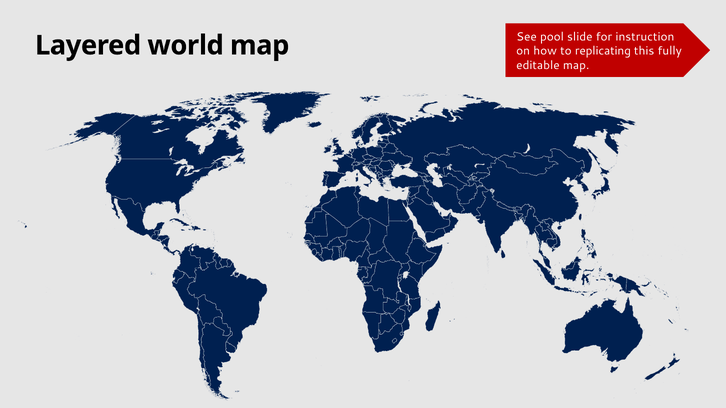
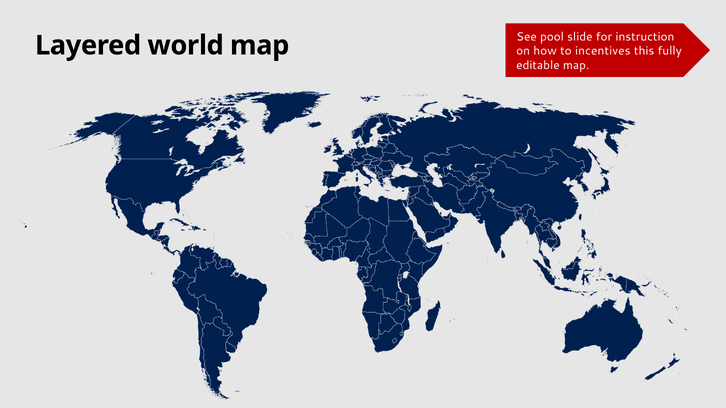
replicating: replicating -> incentives
